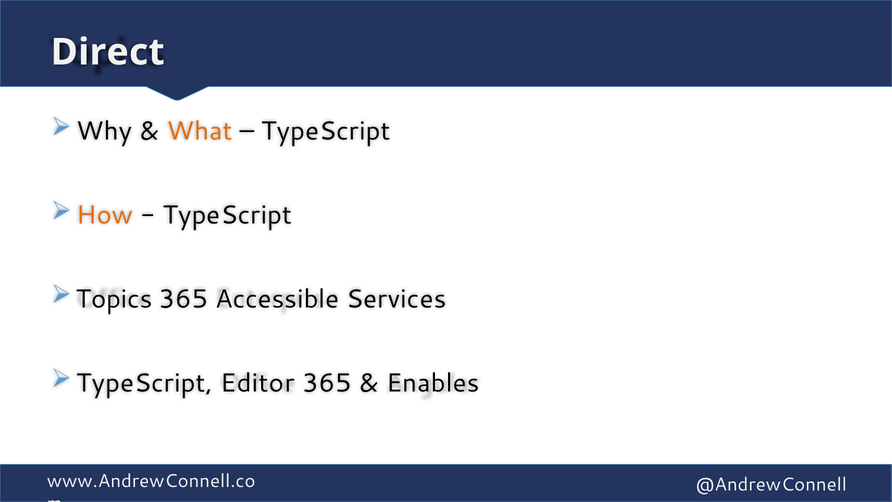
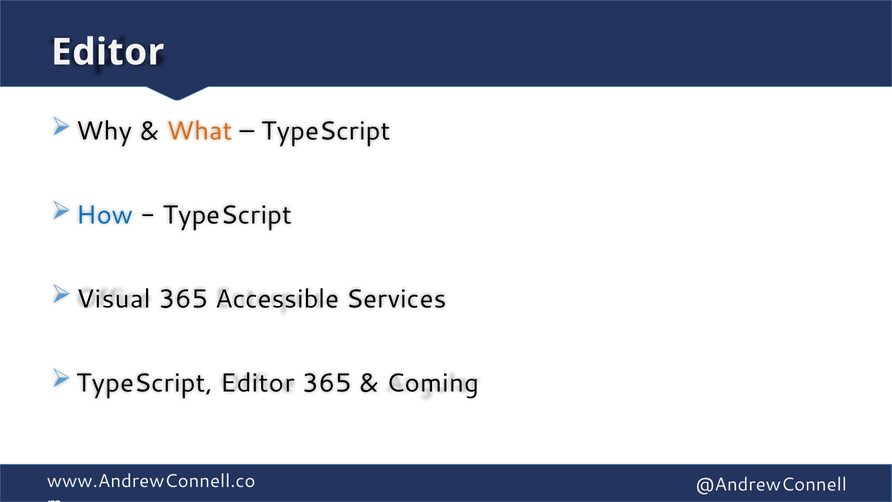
Direct at (108, 52): Direct -> Editor
How colour: orange -> blue
Topics: Topics -> Visual
Enables: Enables -> Coming
